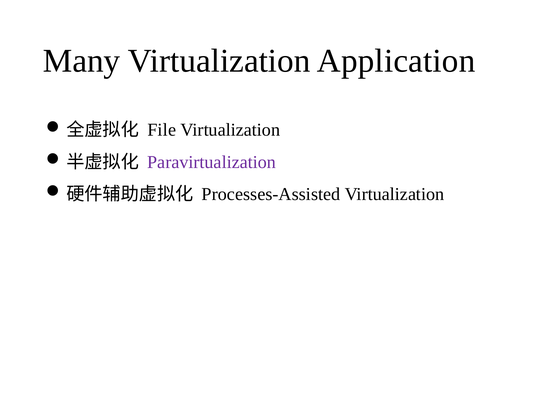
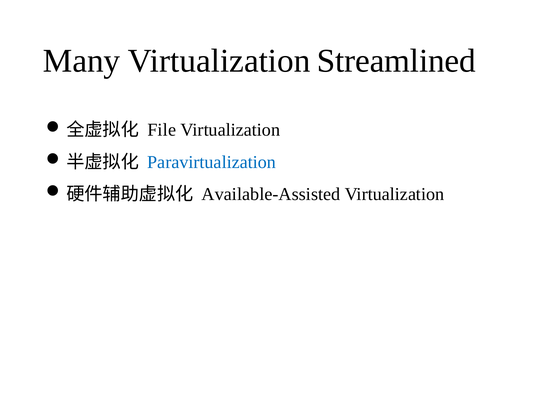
Application: Application -> Streamlined
Paravirtualization colour: purple -> blue
Processes-Assisted: Processes-Assisted -> Available-Assisted
